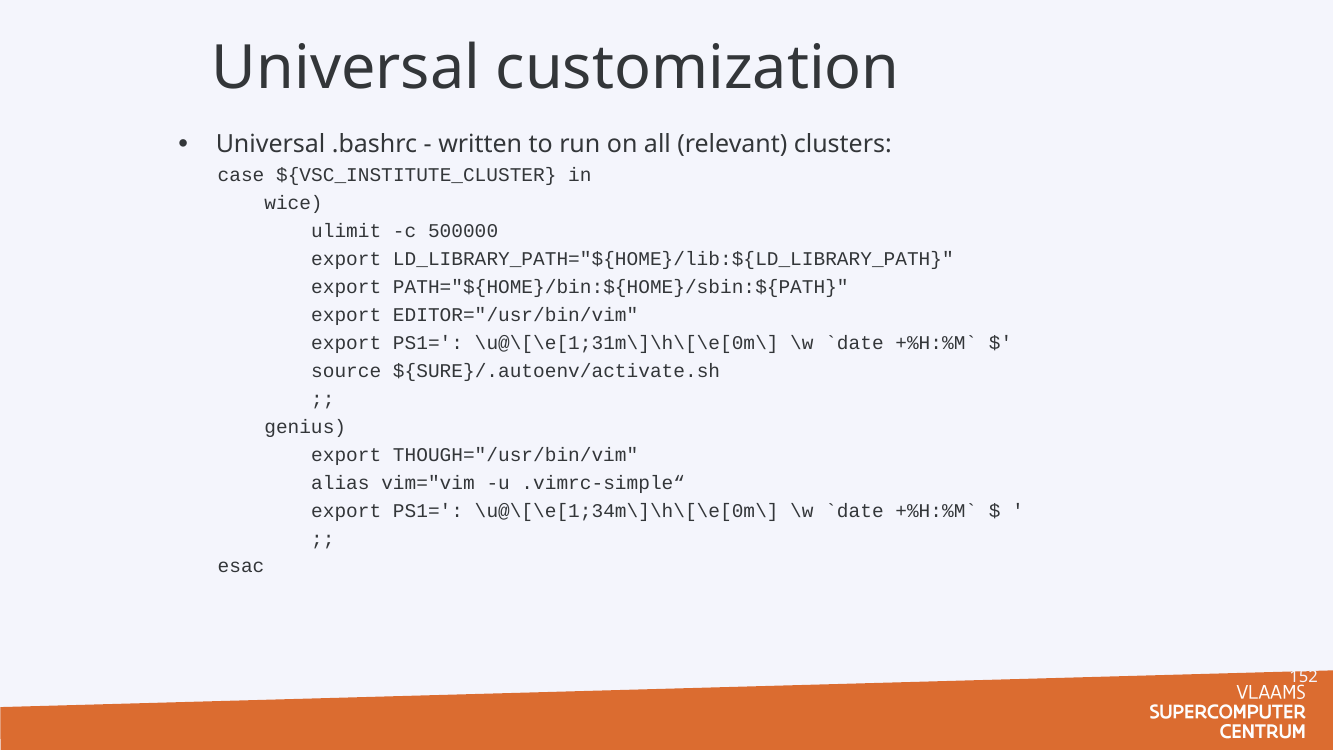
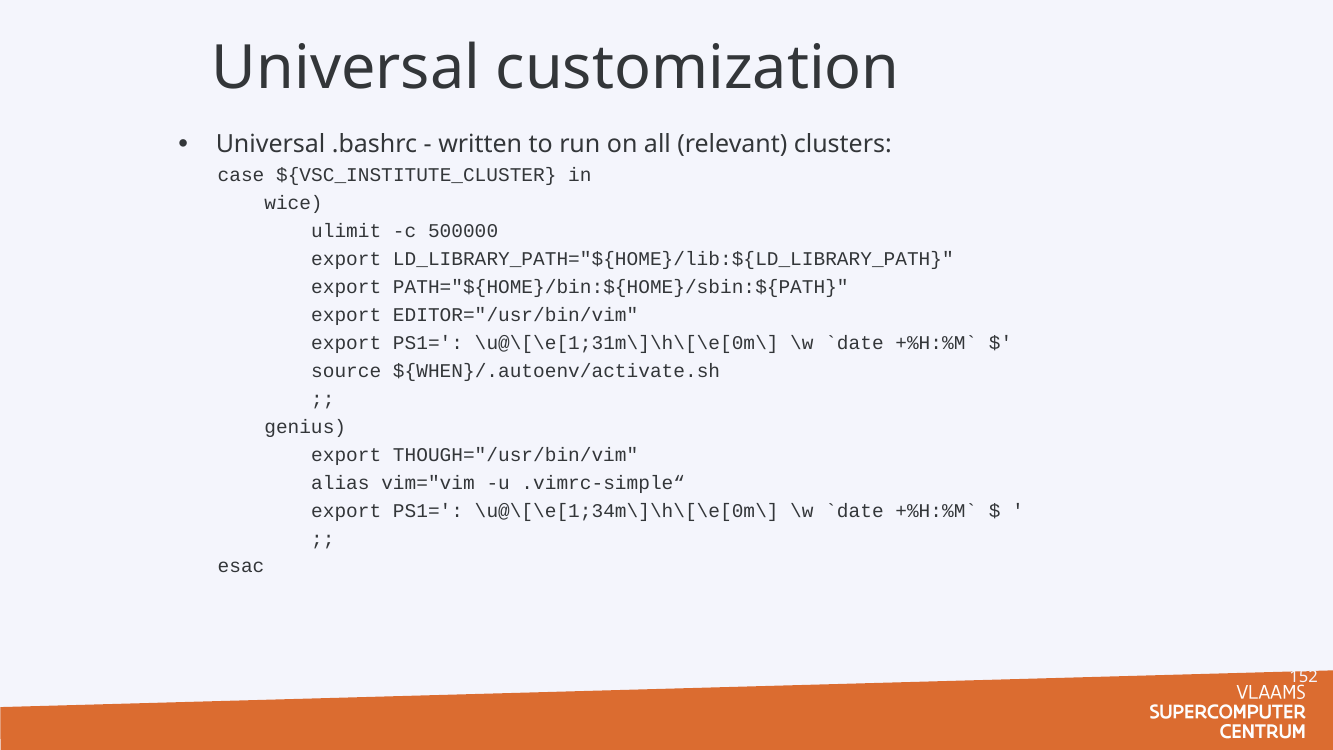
${SURE}/.autoenv/activate.sh: ${SURE}/.autoenv/activate.sh -> ${WHEN}/.autoenv/activate.sh
